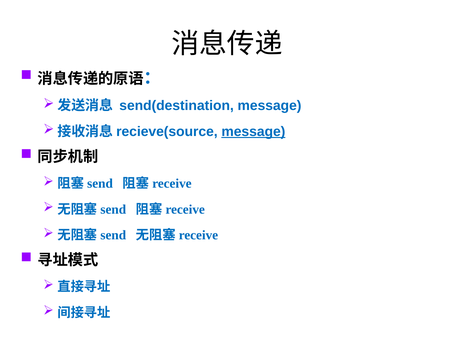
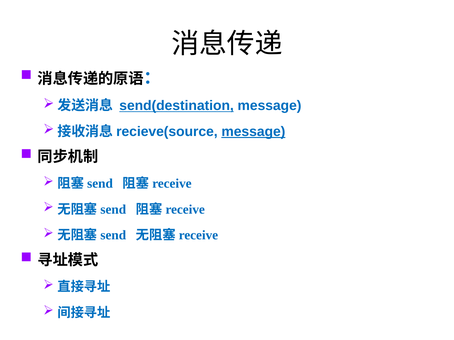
send(destination underline: none -> present
